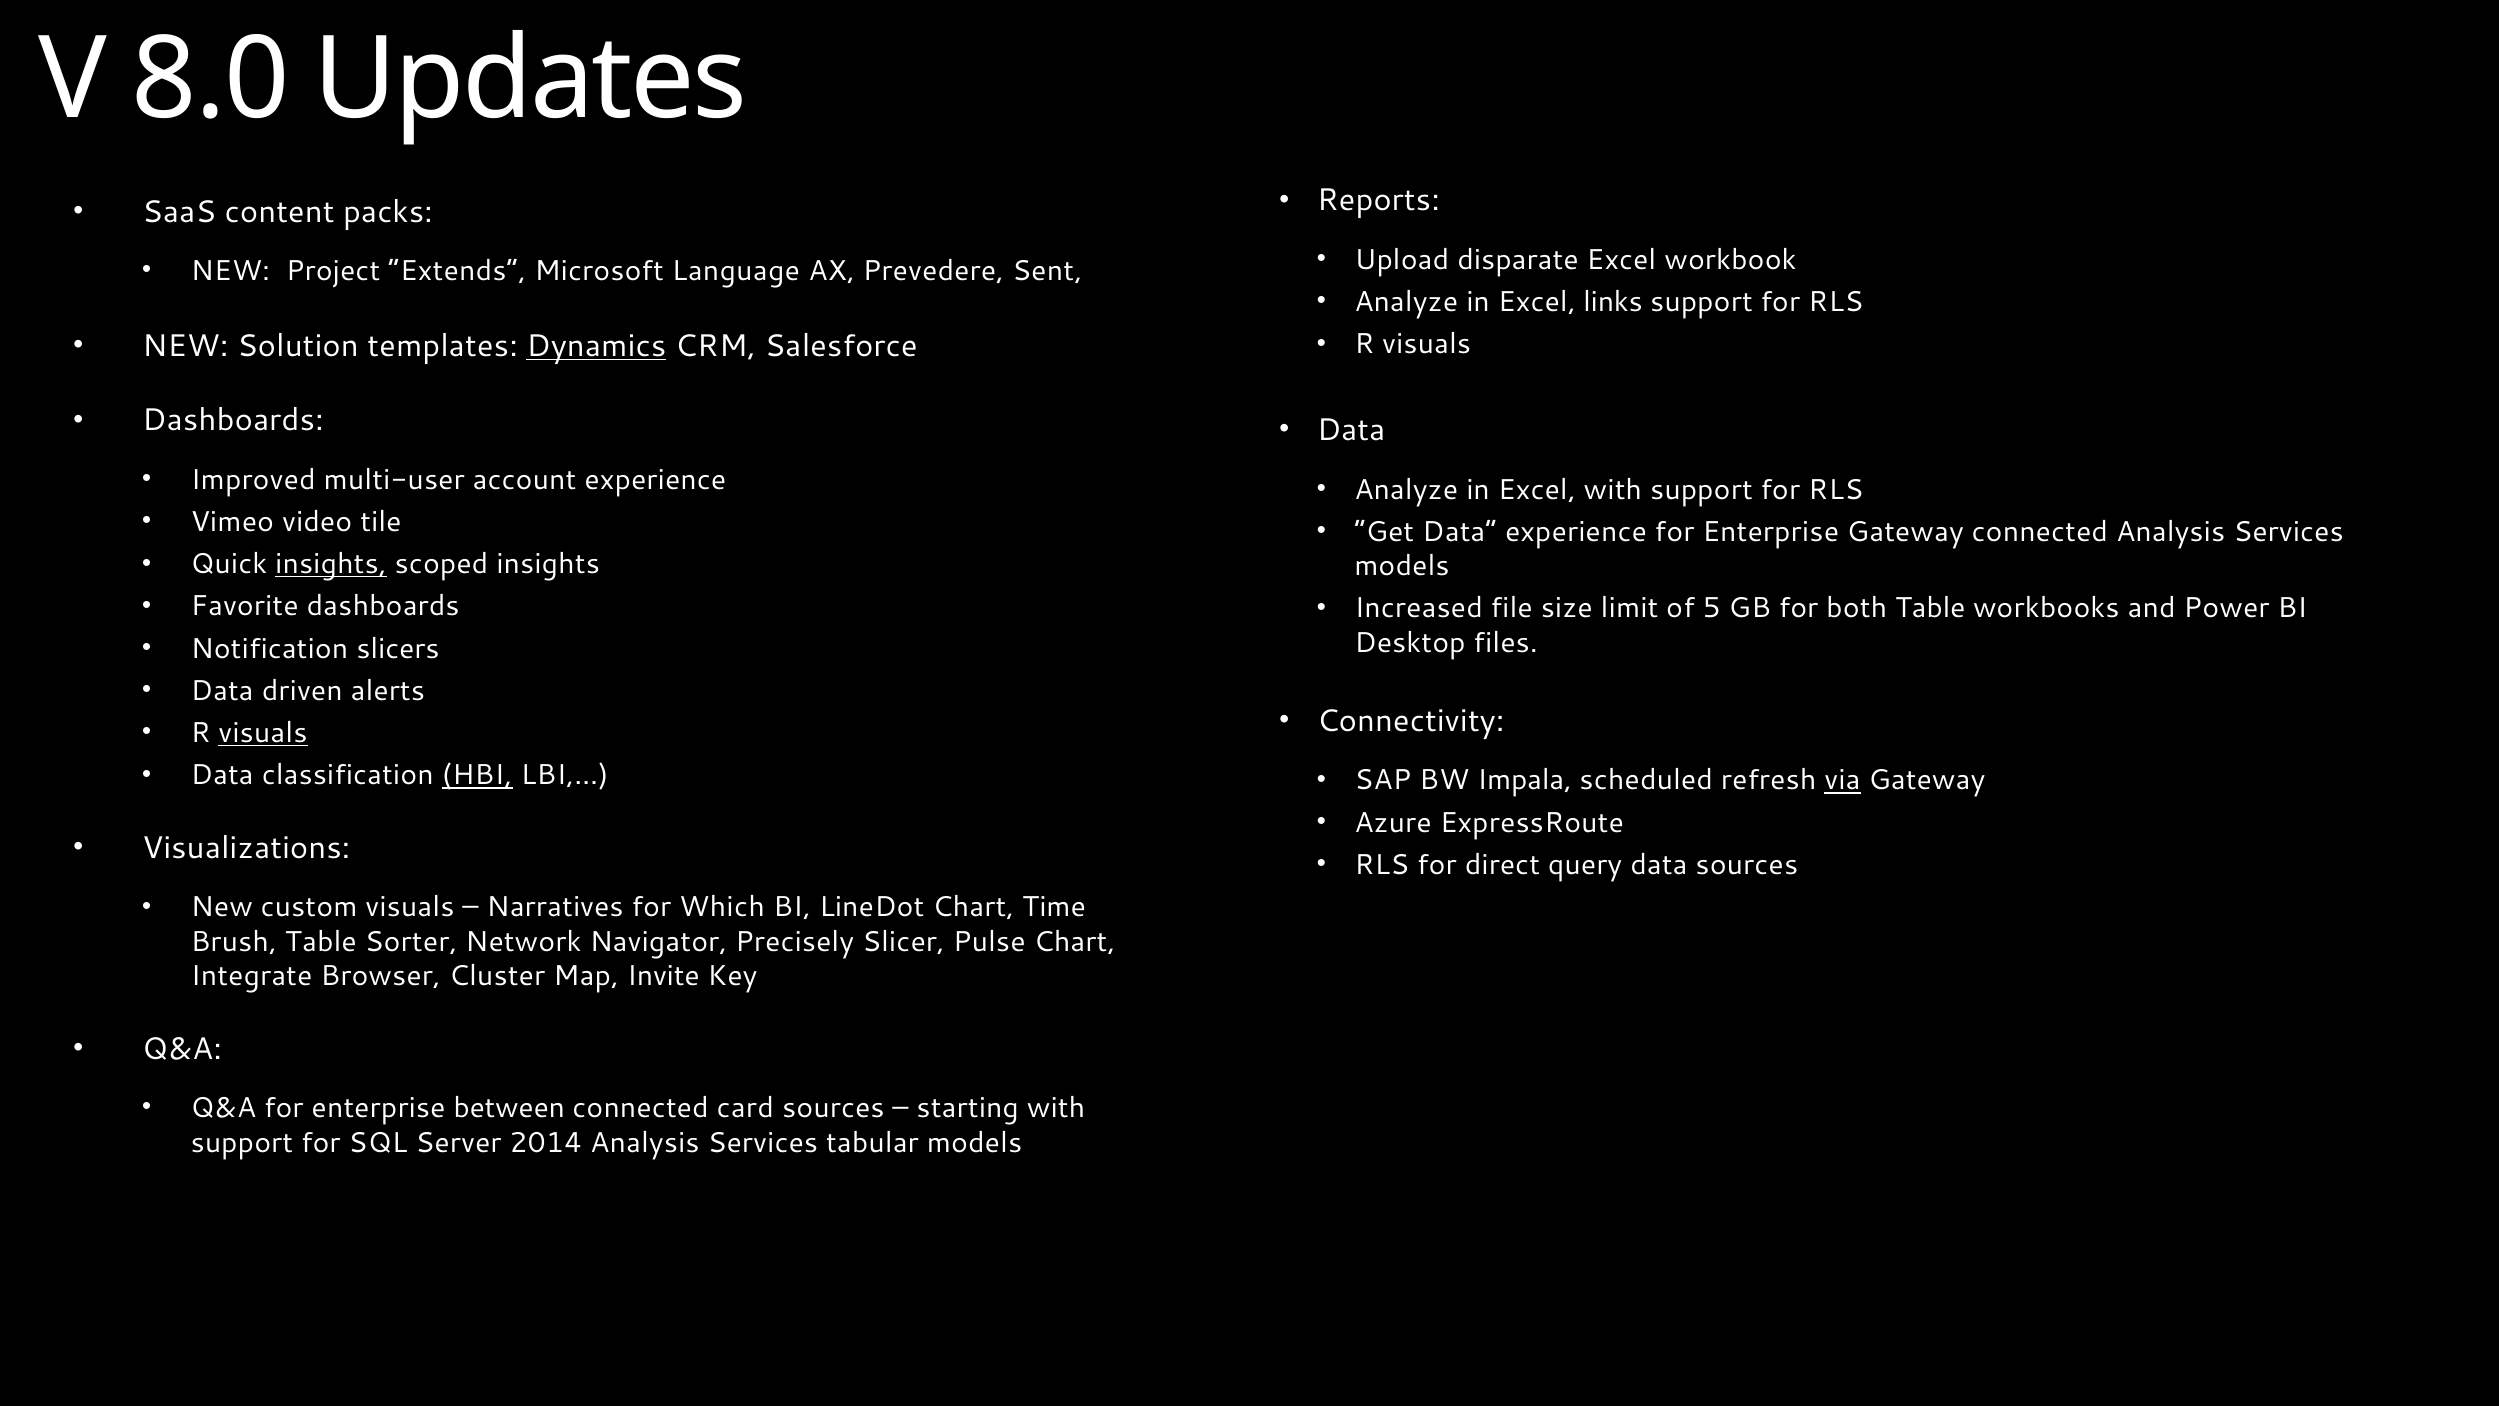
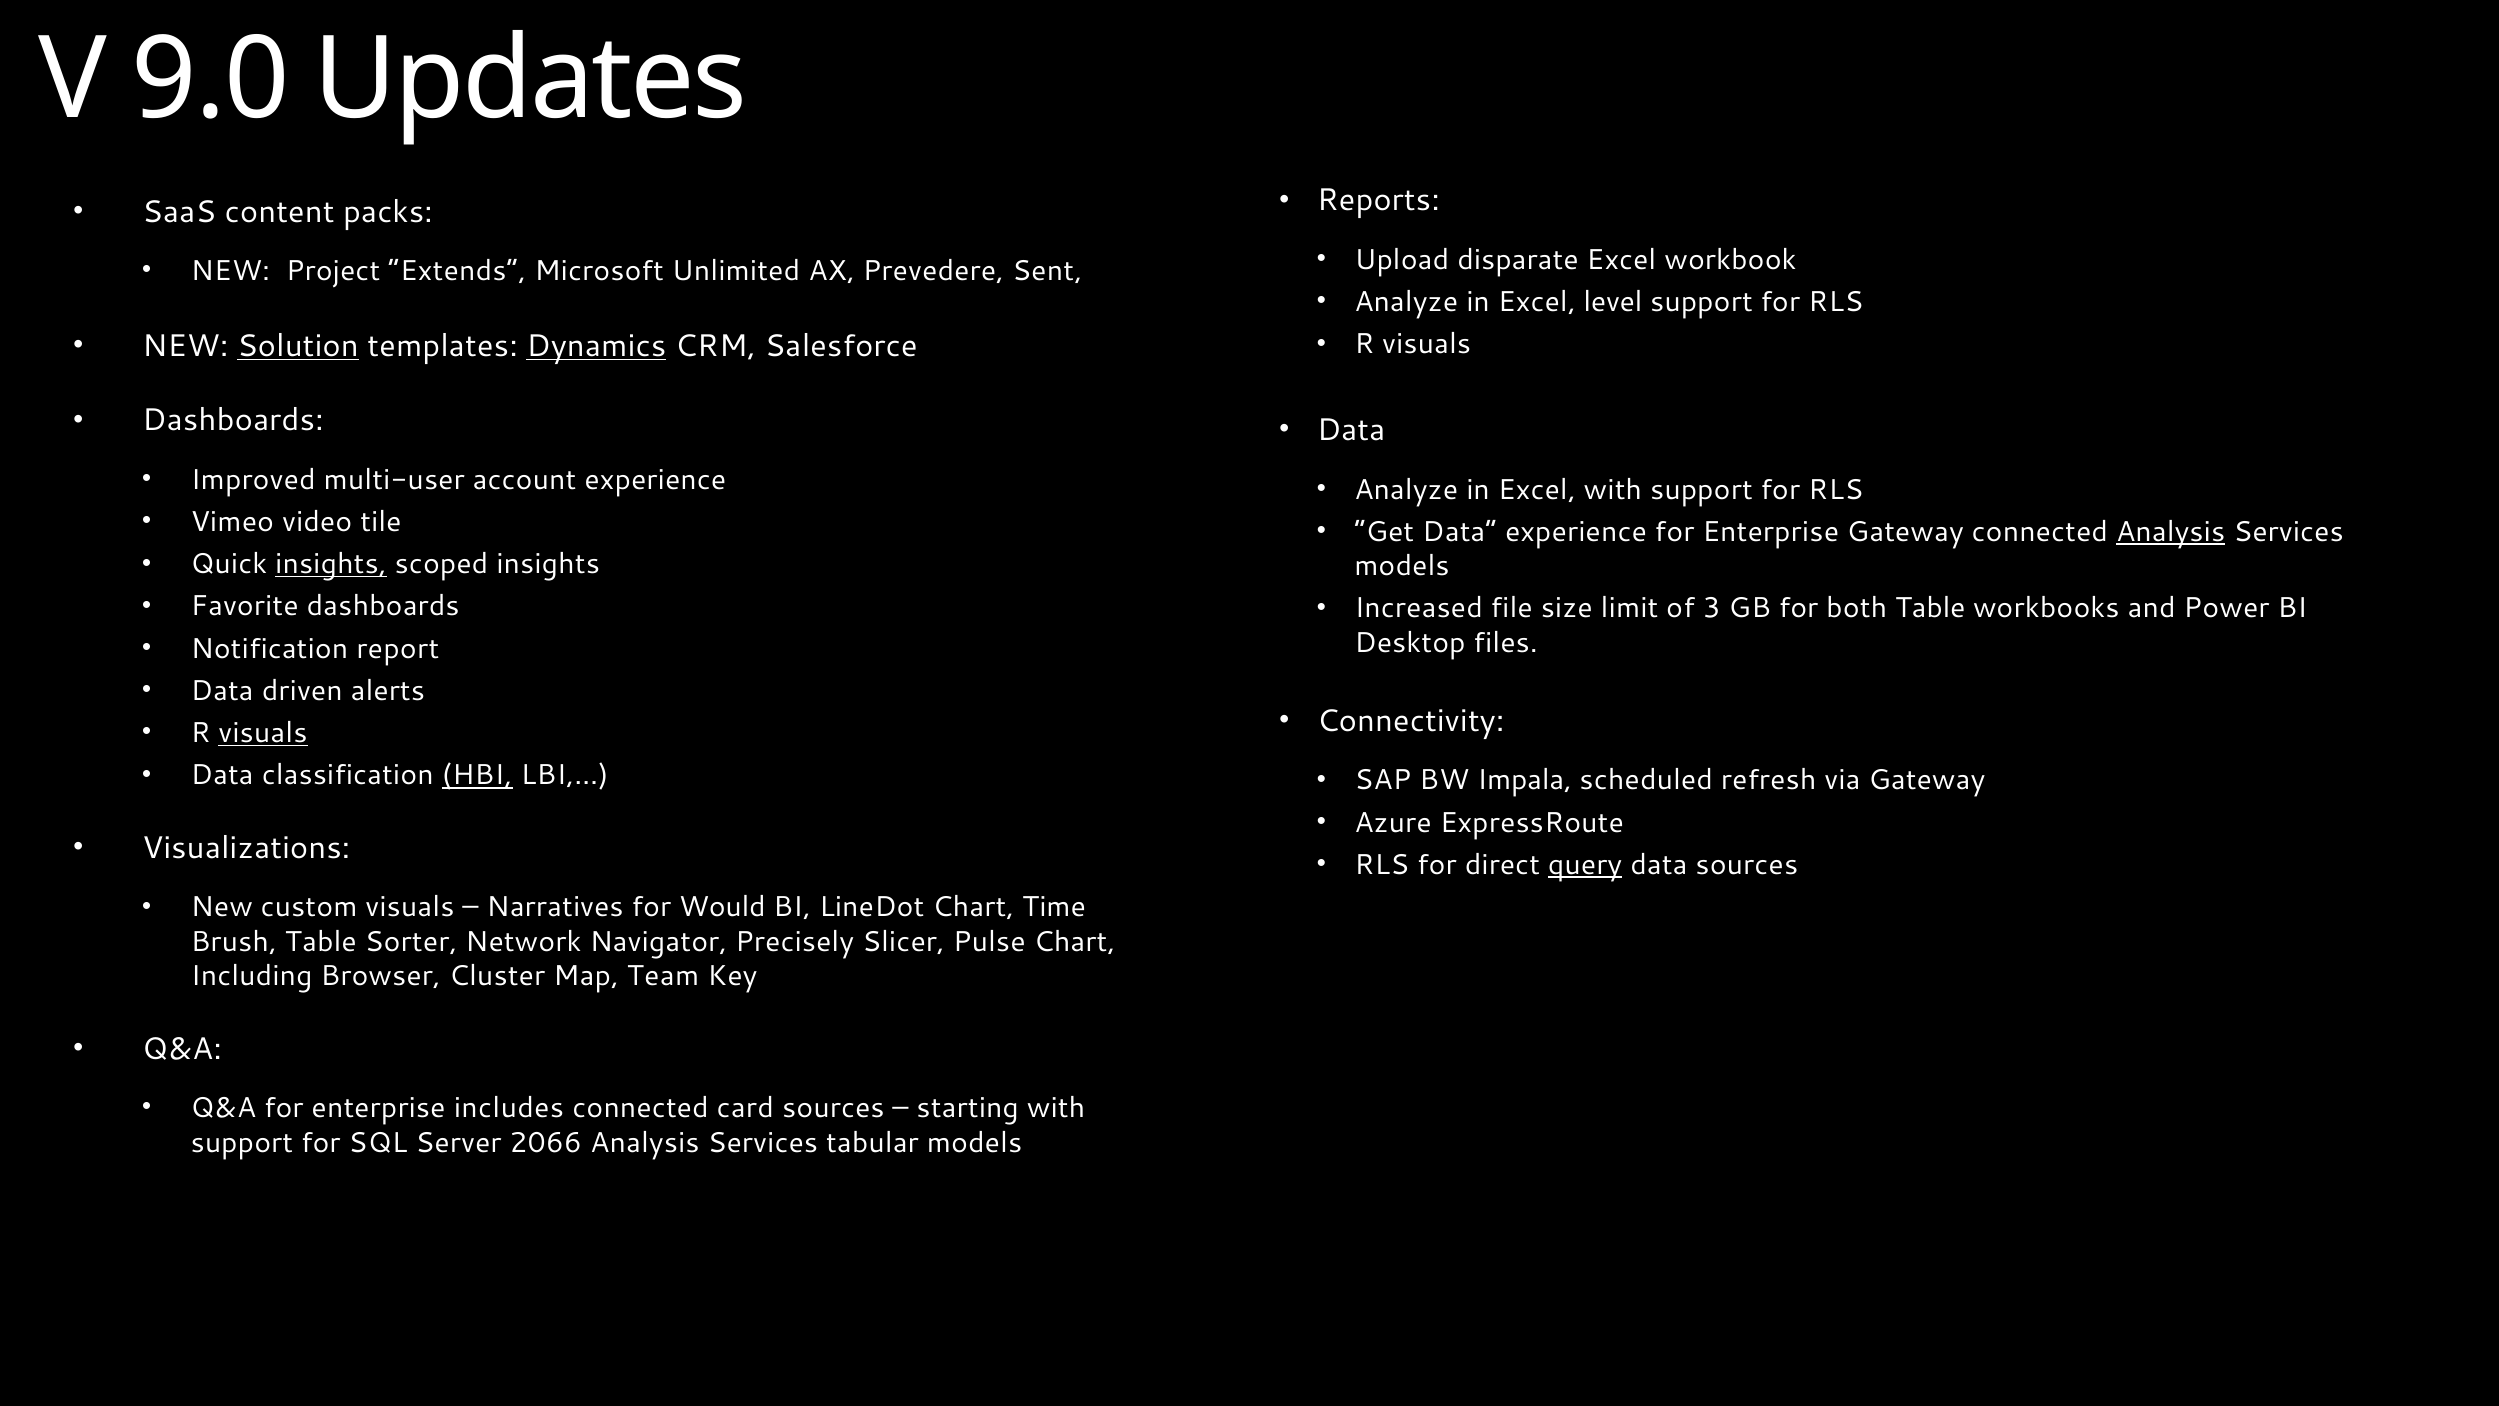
8.0: 8.0 -> 9.0
Language: Language -> Unlimited
links: links -> level
Solution underline: none -> present
Analysis at (2171, 532) underline: none -> present
5: 5 -> 3
slicers: slicers -> report
via underline: present -> none
query underline: none -> present
Which: Which -> Would
Integrate: Integrate -> Including
Invite: Invite -> Team
between: between -> includes
2014: 2014 -> 2066
